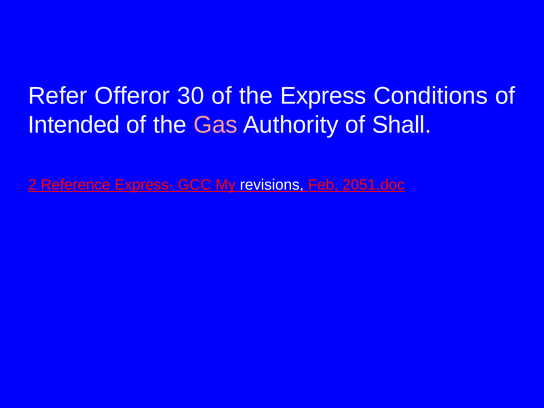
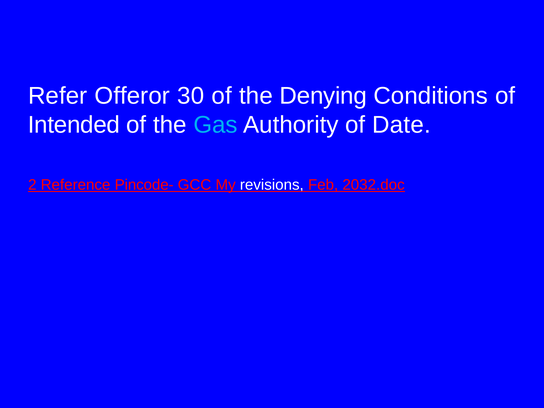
Express: Express -> Denying
Gas colour: pink -> light blue
Shall: Shall -> Date
Express-: Express- -> Pincode-
2051.doc: 2051.doc -> 2032.doc
